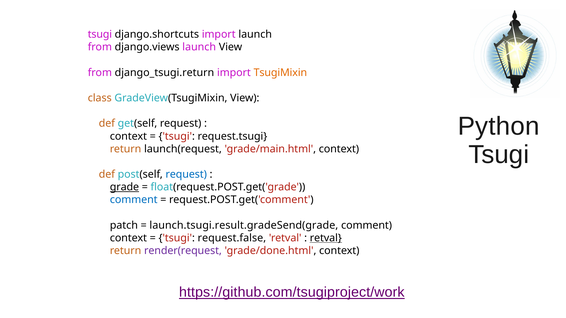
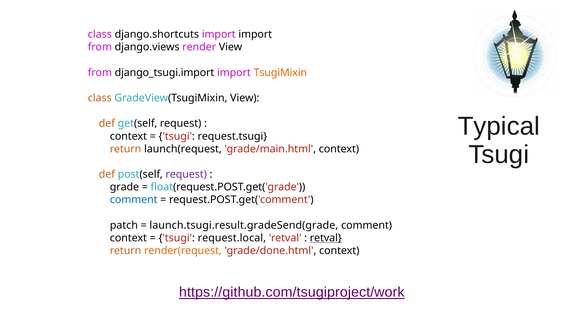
tsugi at (100, 34): tsugi -> class
import launch: launch -> import
django.views launch: launch -> render
django_tsugi.return: django_tsugi.return -> django_tsugi.import
Python: Python -> Typical
request at (186, 175) colour: blue -> purple
grade underline: present -> none
request.false: request.false -> request.local
render(request colour: purple -> orange
